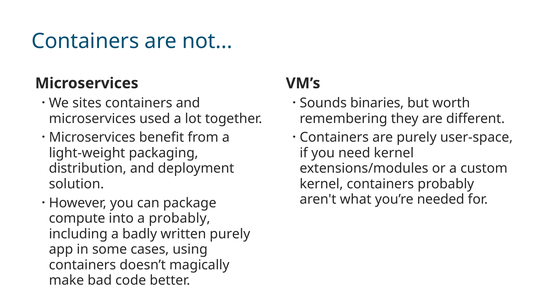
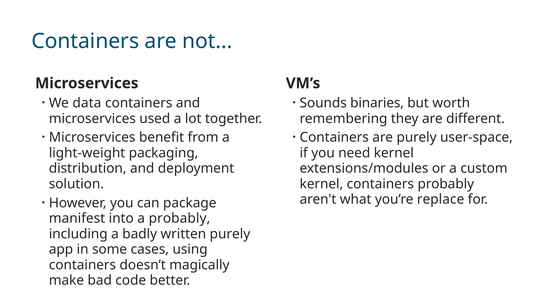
sites: sites -> data
needed: needed -> replace
compute: compute -> manifest
